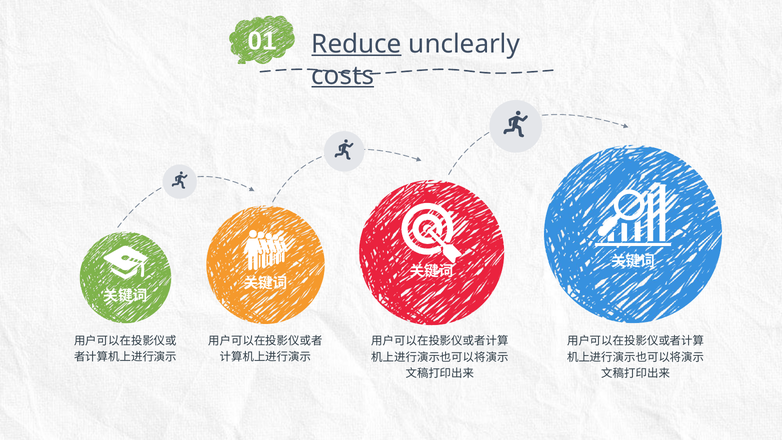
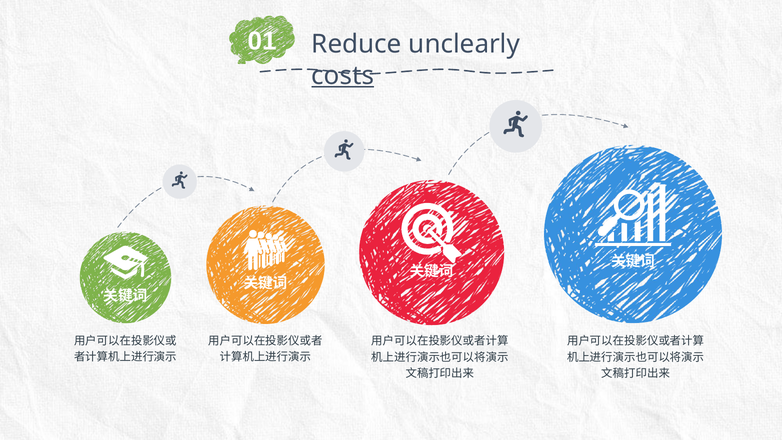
Reduce underline: present -> none
